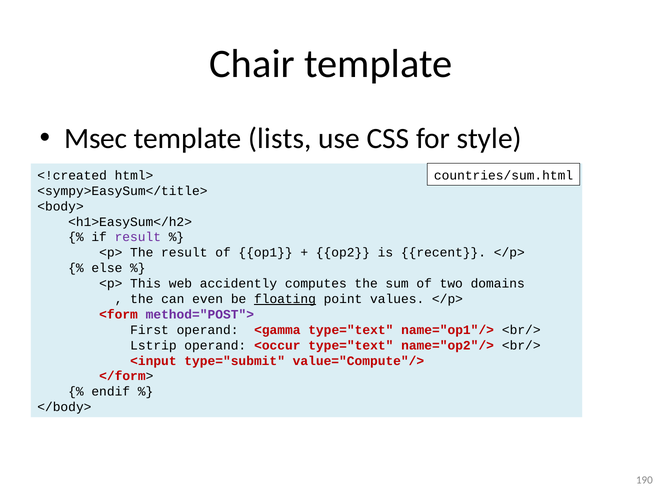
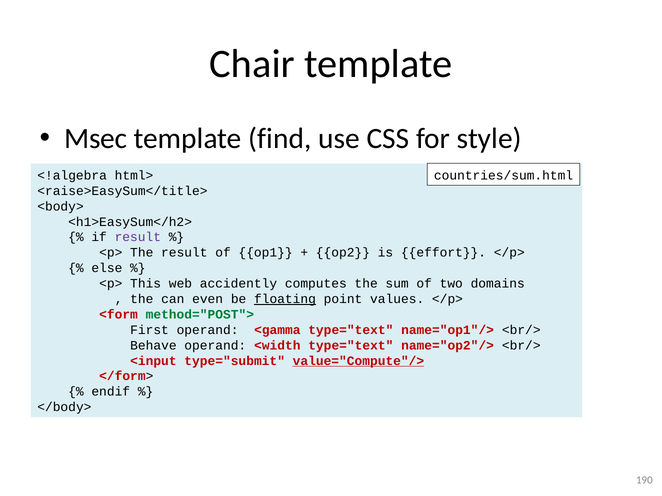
lists: lists -> find
<!created: <!created -> <!algebra
<sympy>EasySum</title>: <sympy>EasySum</title> -> <raise>EasySum</title>
recent: recent -> effort
method="POST"> colour: purple -> green
Lstrip: Lstrip -> Behave
<occur: <occur -> <width
value="Compute"/> underline: none -> present
